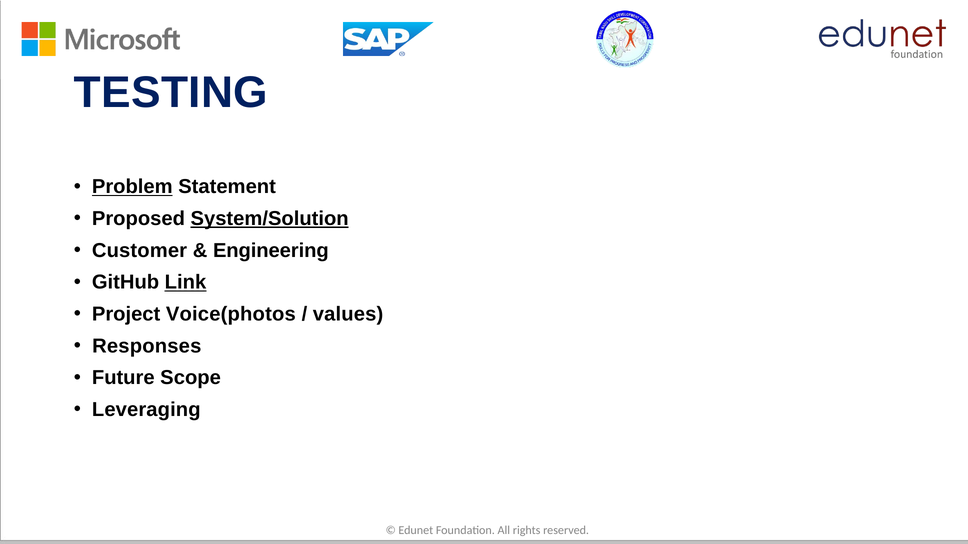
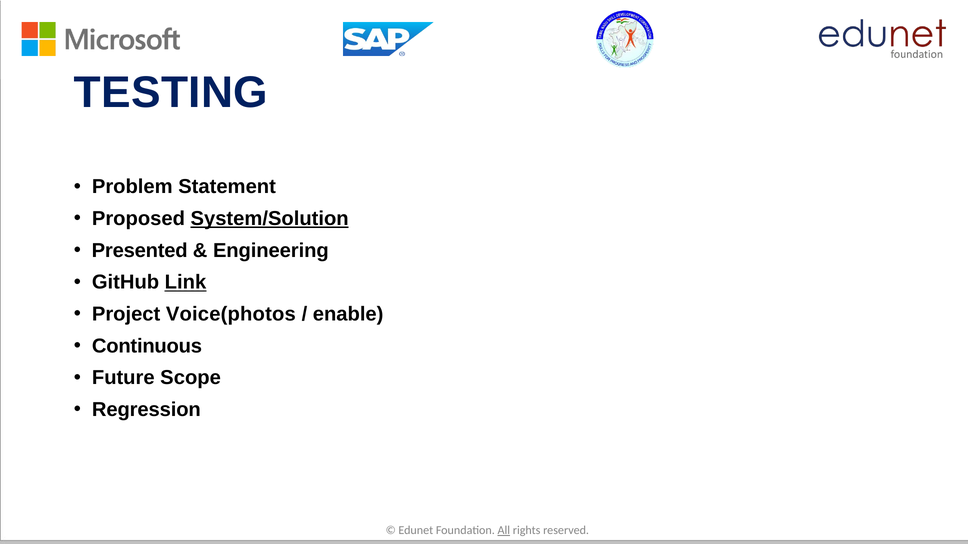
Problem underline: present -> none
Customer: Customer -> Presented
values: values -> enable
Responses: Responses -> Continuous
Leveraging: Leveraging -> Regression
All underline: none -> present
